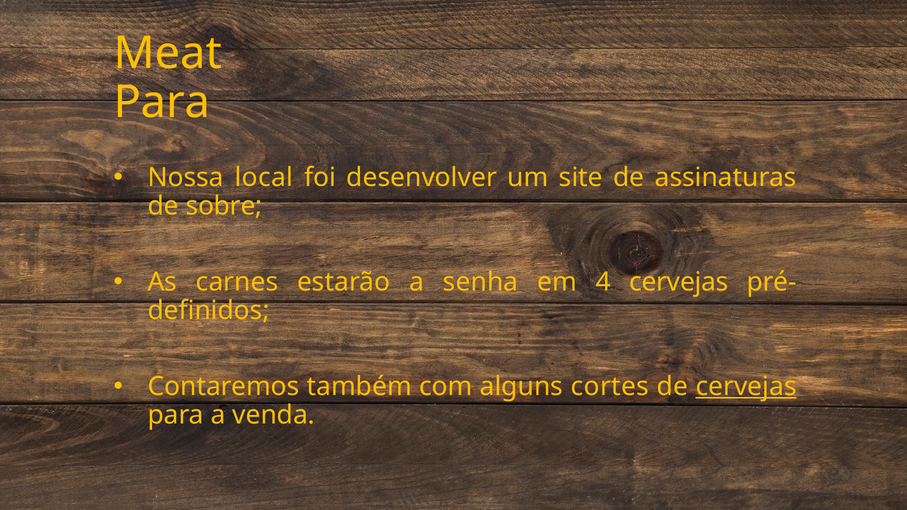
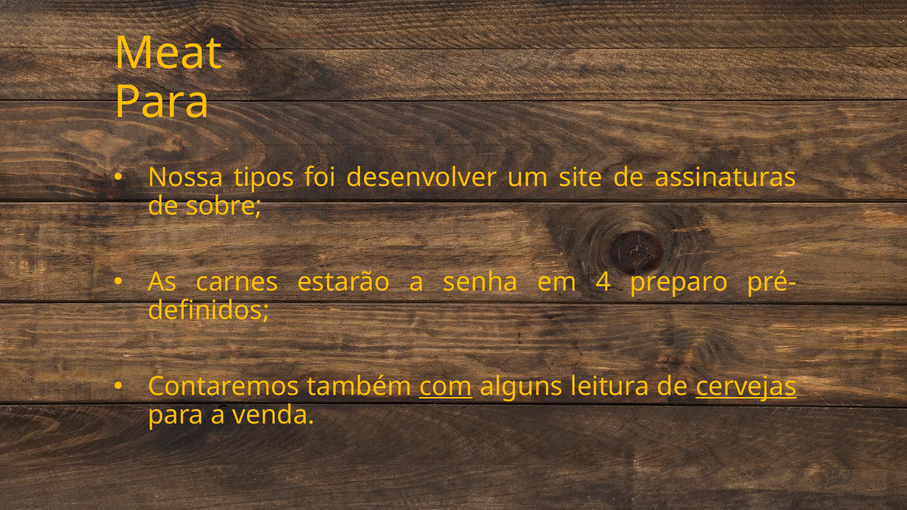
local: local -> tipos
4 cervejas: cervejas -> preparo
com underline: none -> present
cortes: cortes -> leitura
